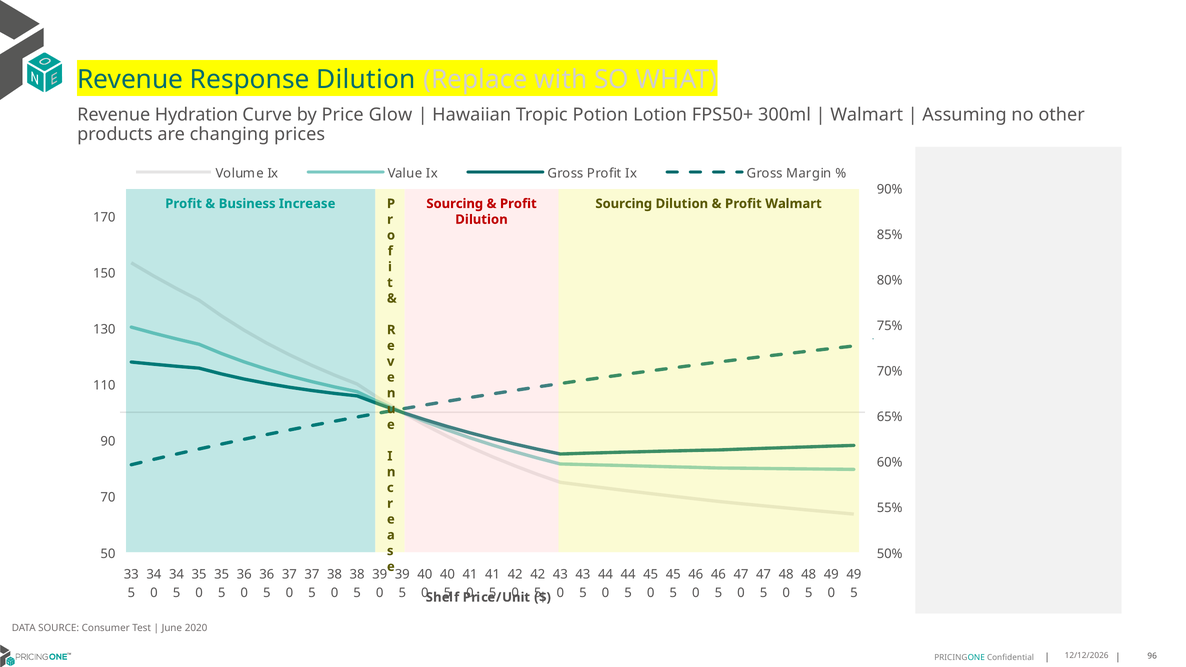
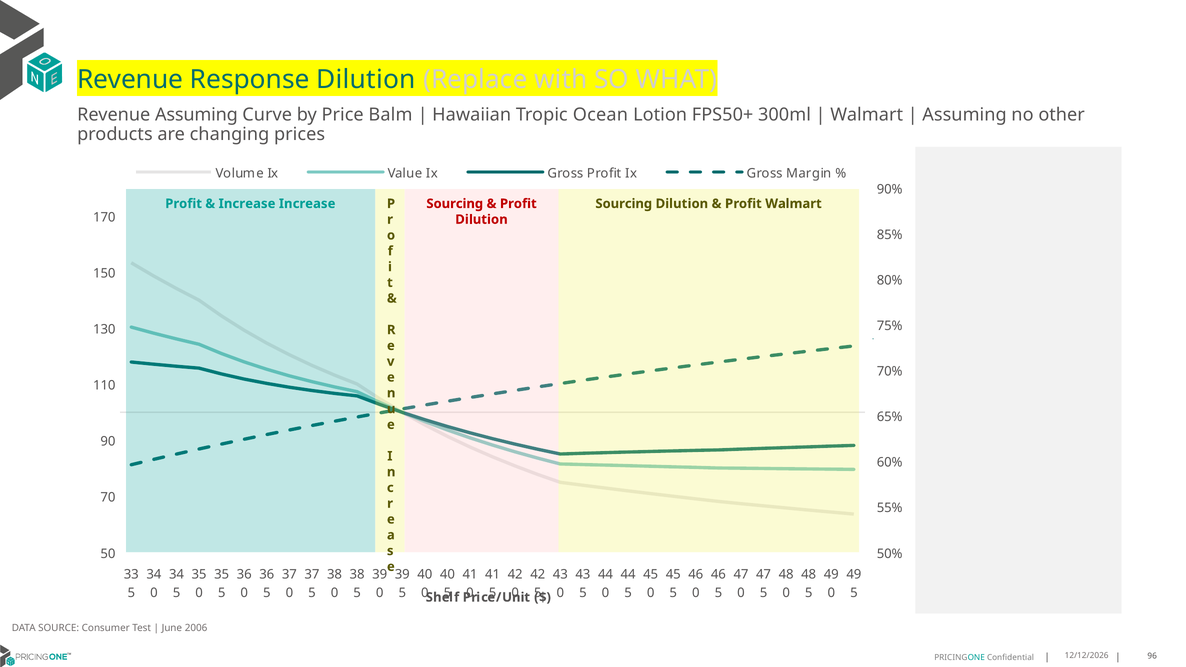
Revenue Hydration: Hydration -> Assuming
Glow: Glow -> Balm
Potion: Potion -> Ocean
Business at (247, 204): Business -> Increase
2020: 2020 -> 2006
